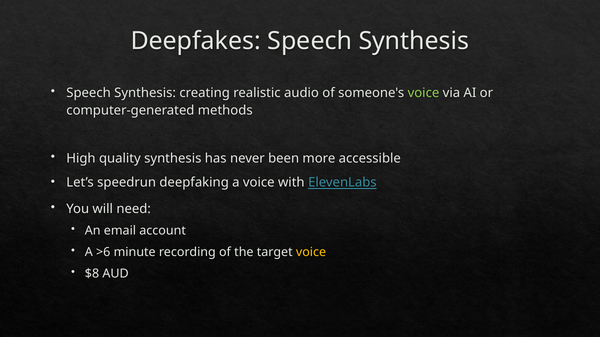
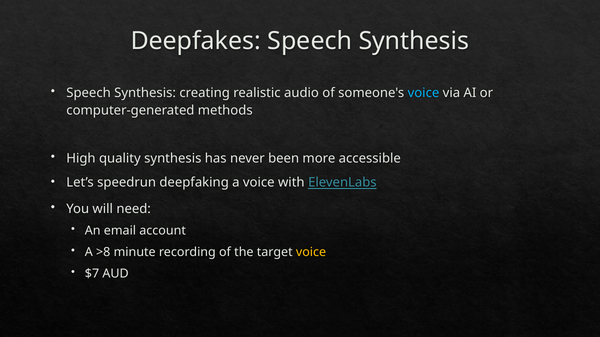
voice at (423, 93) colour: light green -> light blue
>6: >6 -> >8
$8: $8 -> $7
